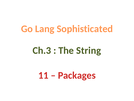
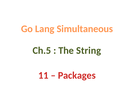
Sophisticated: Sophisticated -> Simultaneous
Ch.3: Ch.3 -> Ch.5
